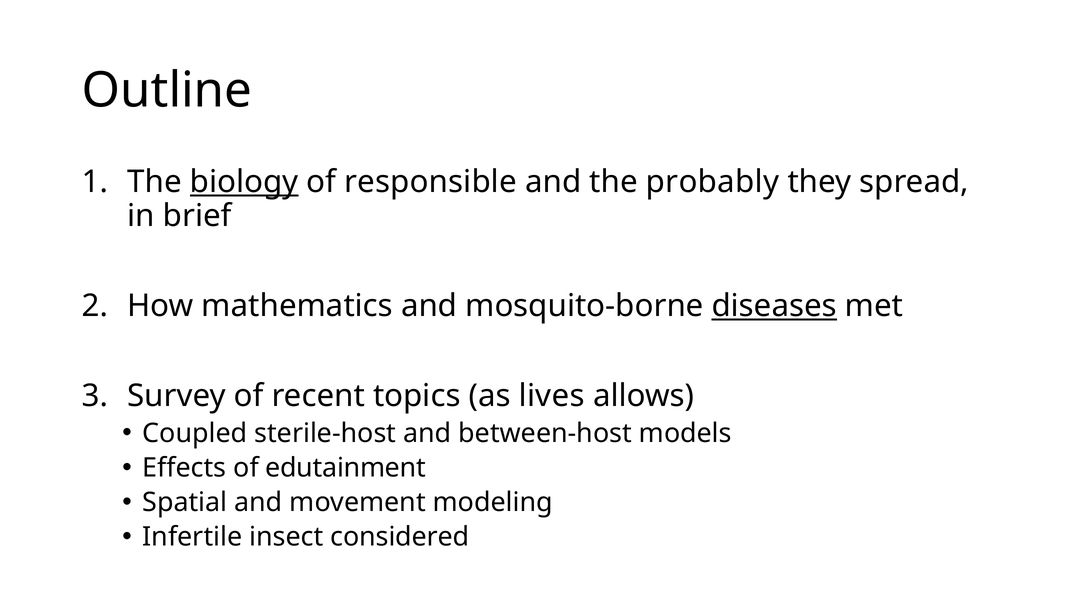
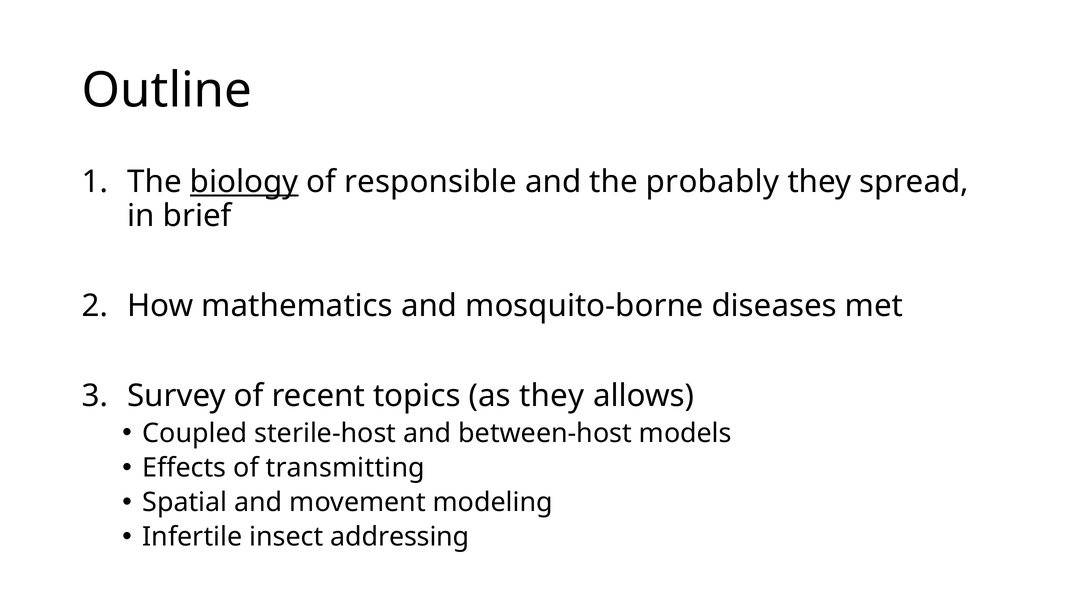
diseases underline: present -> none
as lives: lives -> they
edutainment: edutainment -> transmitting
considered: considered -> addressing
